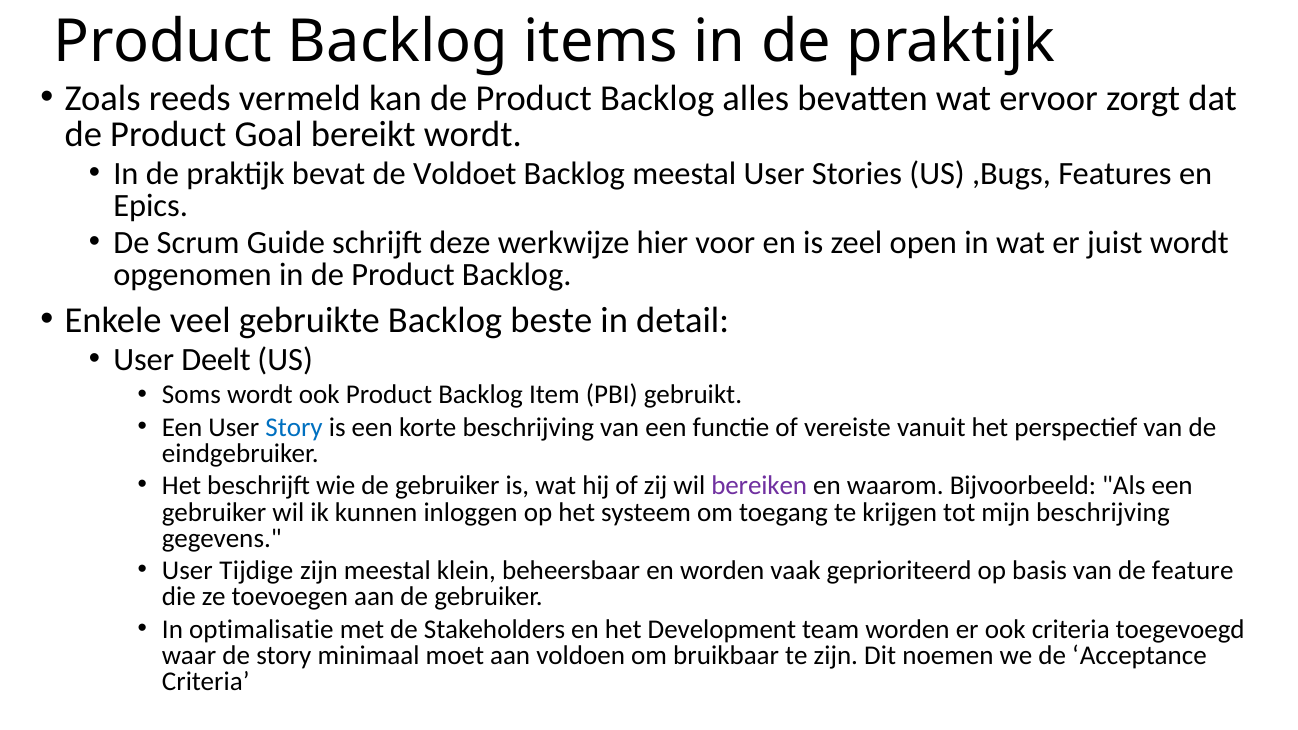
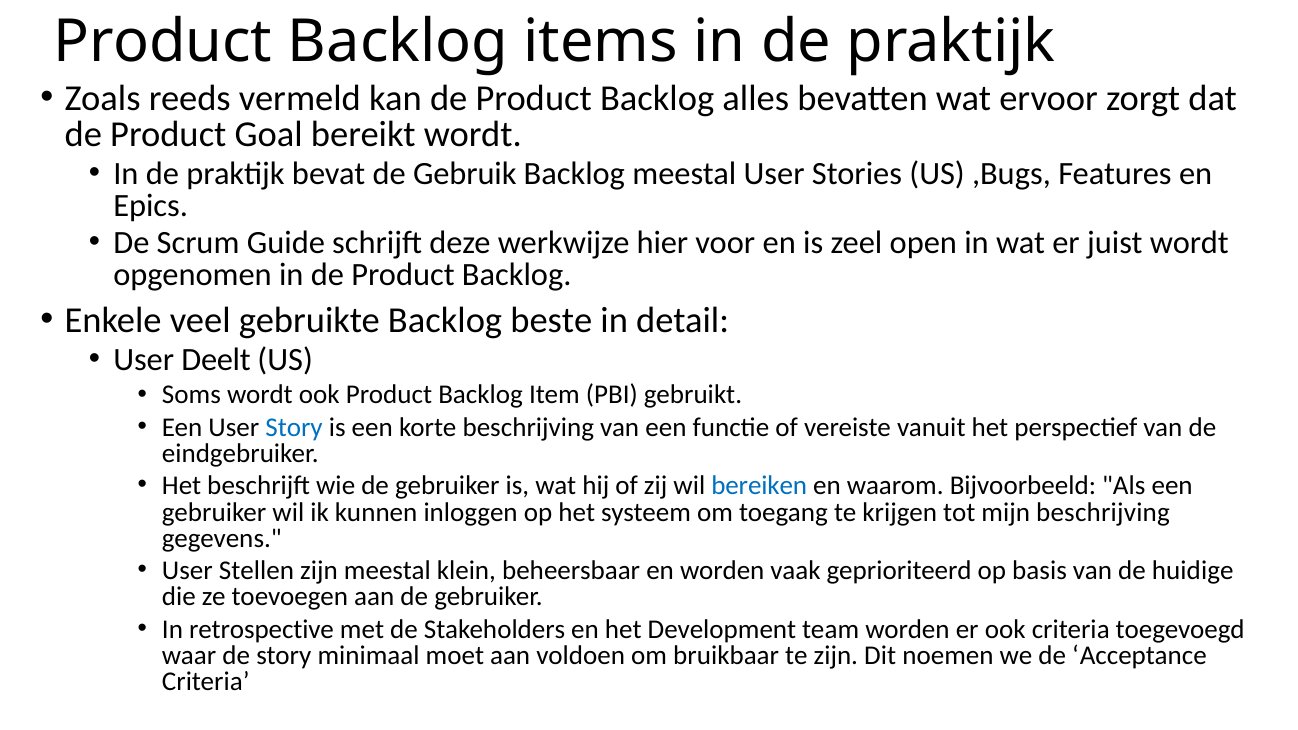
Voldoet: Voldoet -> Gebruik
bereiken colour: purple -> blue
Tijdige: Tijdige -> Stellen
feature: feature -> huidige
optimalisatie: optimalisatie -> retrospective
